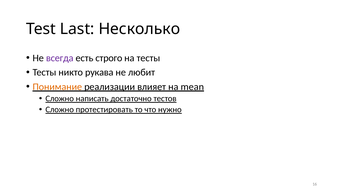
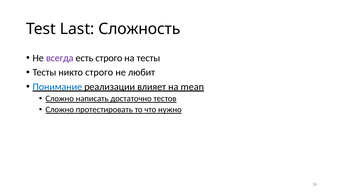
Несколько: Несколько -> Сложность
никто рукава: рукава -> строго
Понимание colour: orange -> blue
